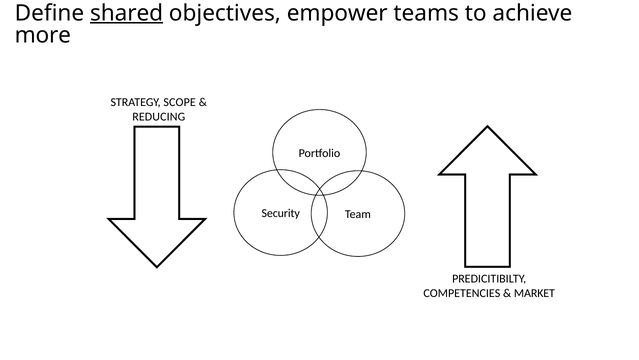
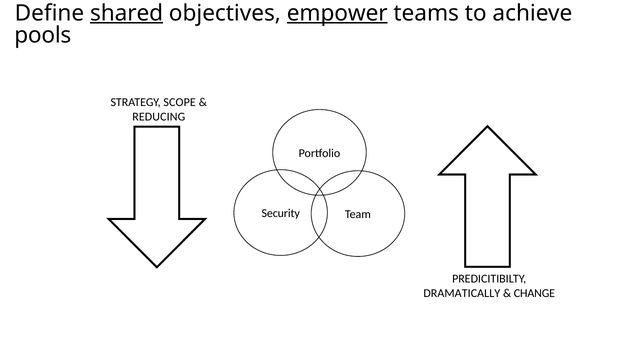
empower underline: none -> present
more: more -> pools
COMPETENCIES: COMPETENCIES -> DRAMATICALLY
MARKET: MARKET -> CHANGE
